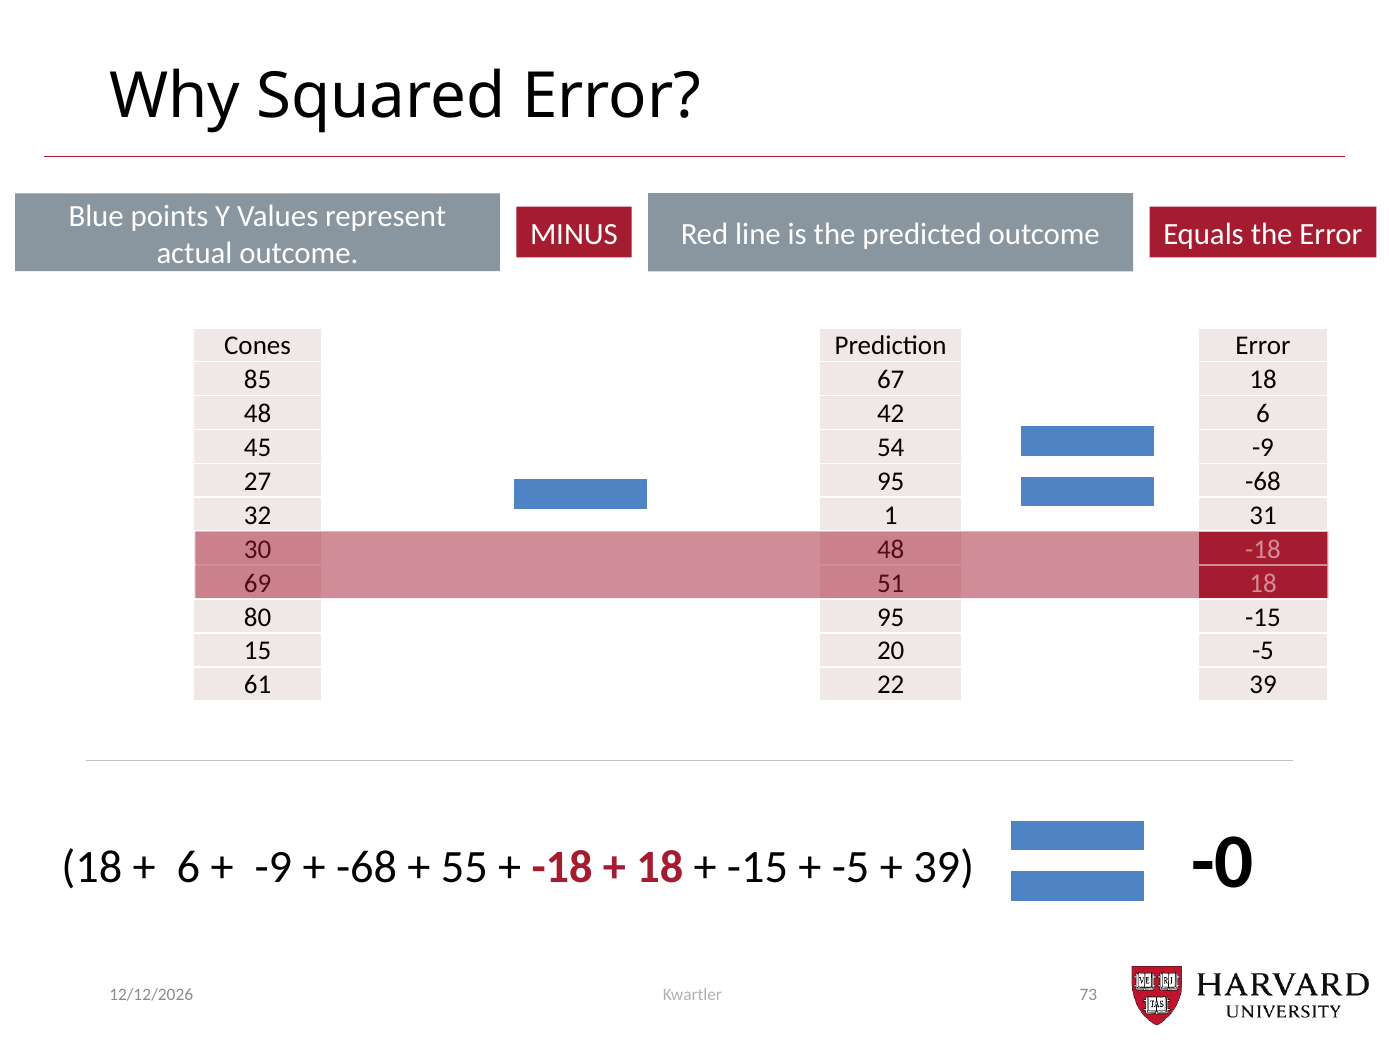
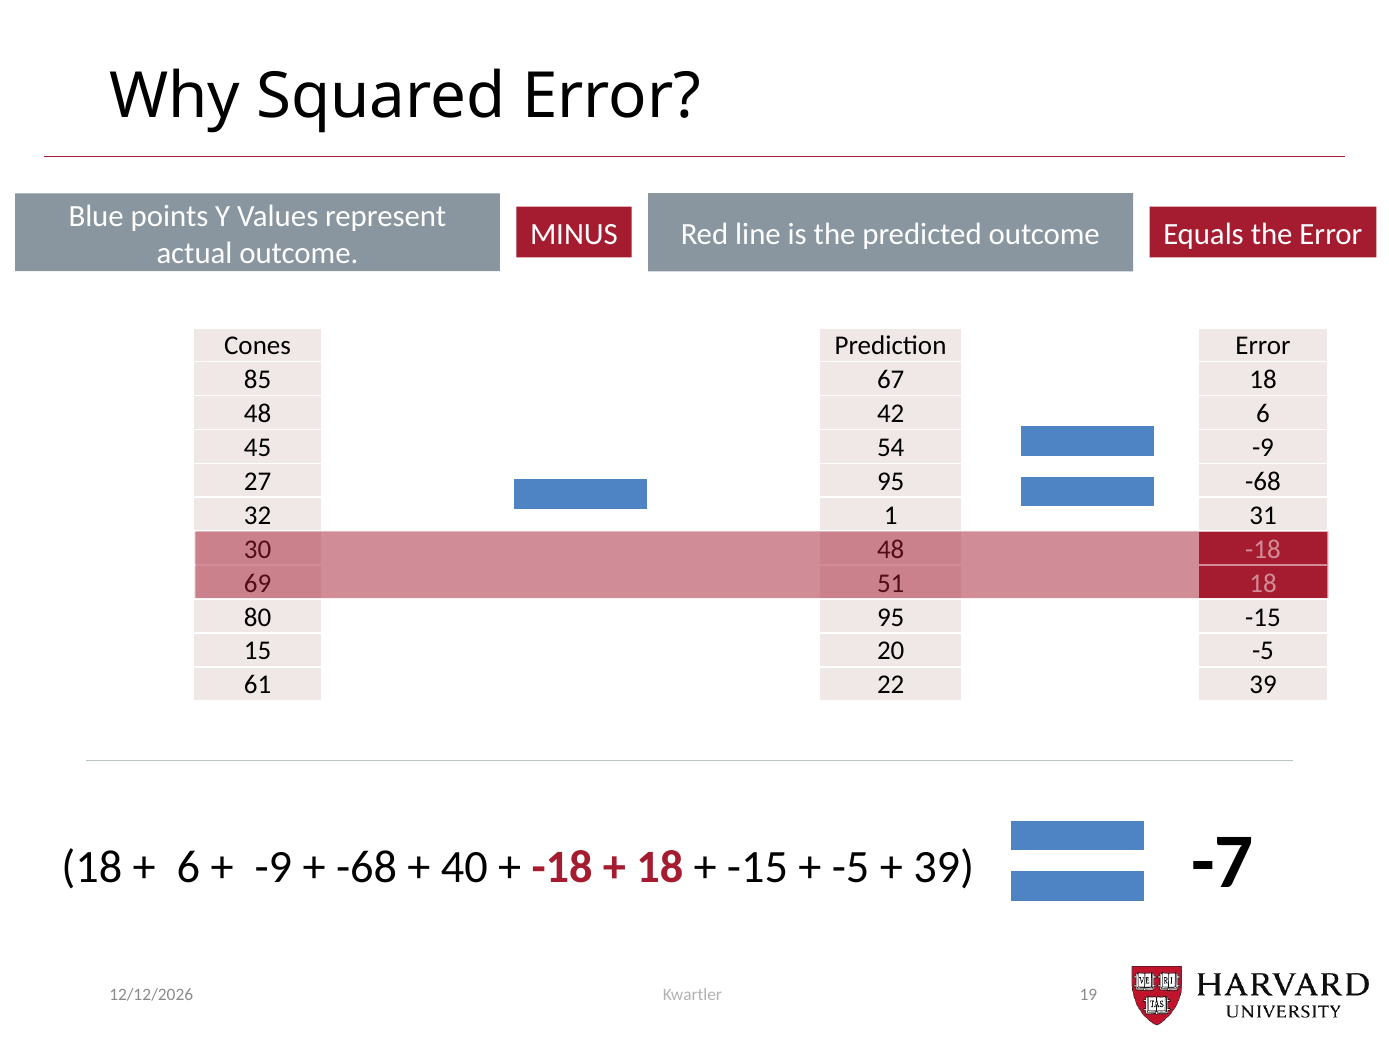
55: 55 -> 40
-0: -0 -> -7
73: 73 -> 19
